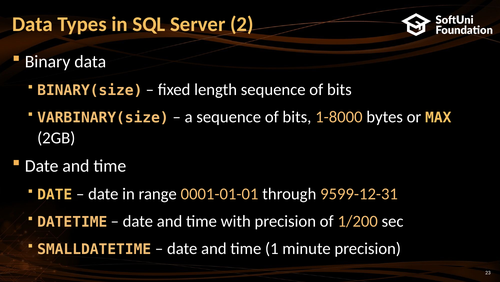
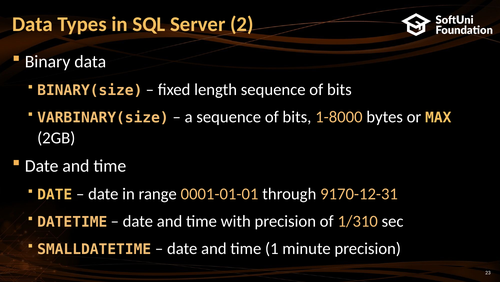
9599-12-31: 9599-12-31 -> 9170-12-31
1/200: 1/200 -> 1/310
